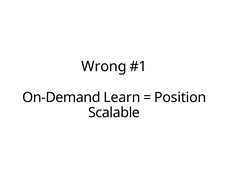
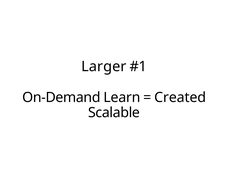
Wrong: Wrong -> Larger
Position: Position -> Created
